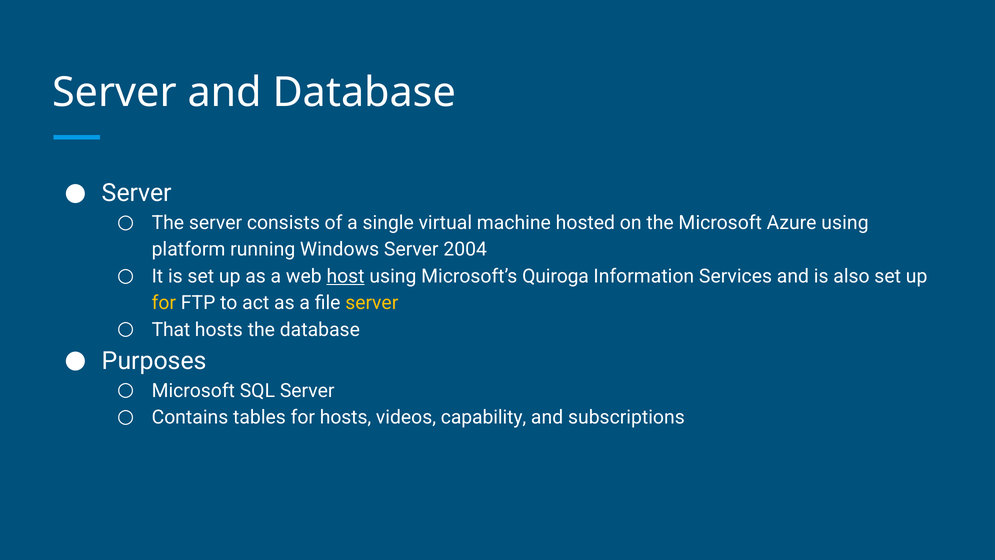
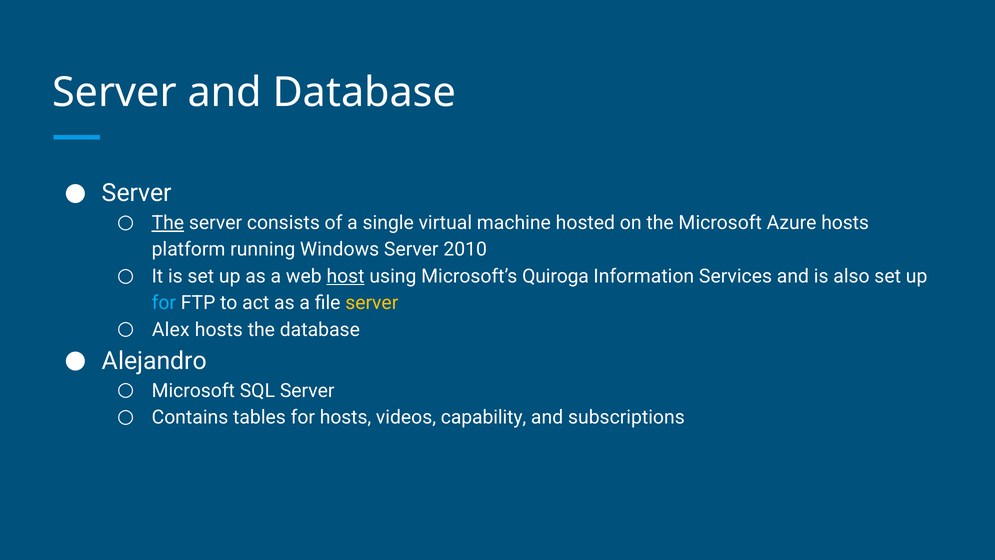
The at (168, 223) underline: none -> present
Azure using: using -> hosts
2004: 2004 -> 2010
for at (164, 303) colour: yellow -> light blue
That: That -> Alex
Purposes: Purposes -> Alejandro
